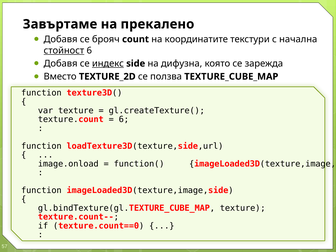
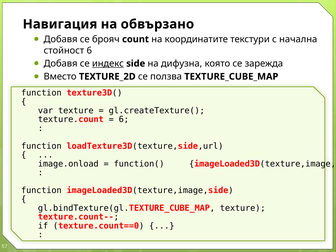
Завъртаме: Завъртаме -> Навигация
прекалено: прекалено -> обвързано
стойност underline: present -> none
